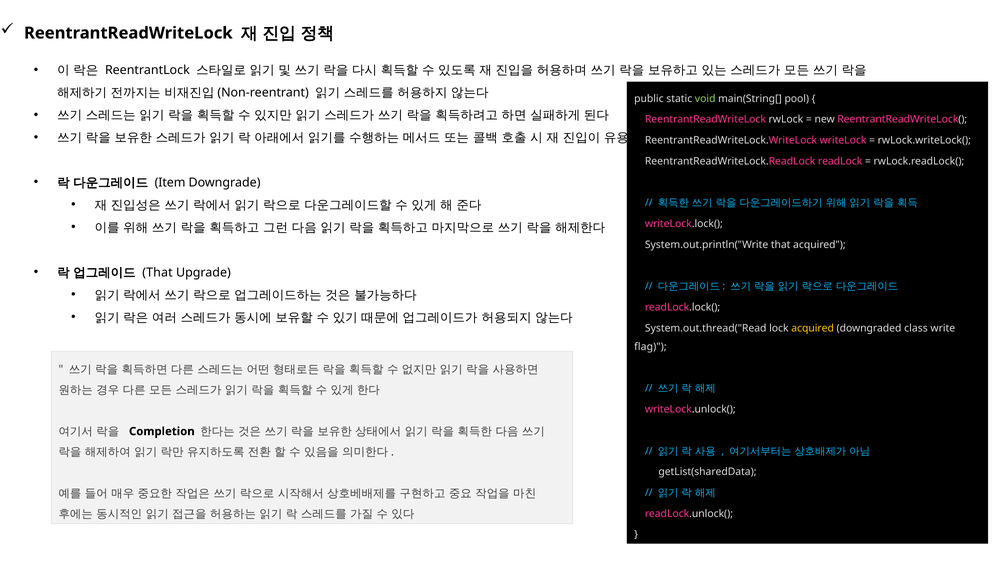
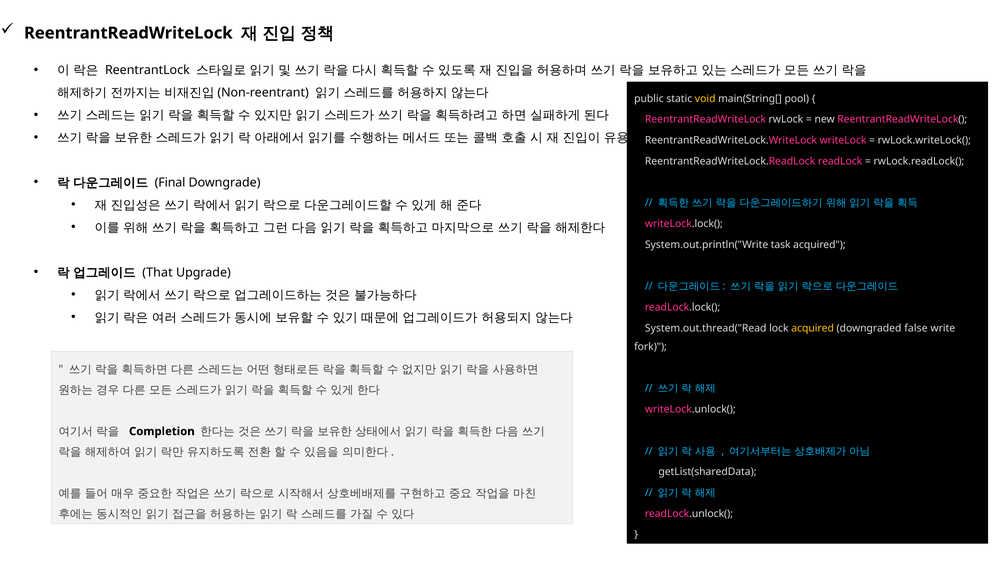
void colour: light green -> yellow
Item: Item -> Final
System.out.println("Write that: that -> task
class: class -> false
flag: flag -> fork
